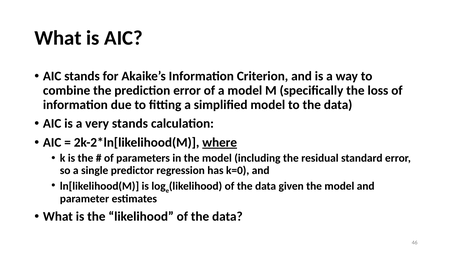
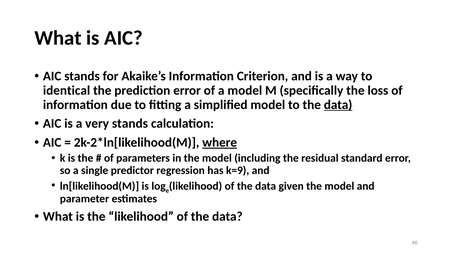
combine: combine -> identical
data at (338, 105) underline: none -> present
k=0: k=0 -> k=9
